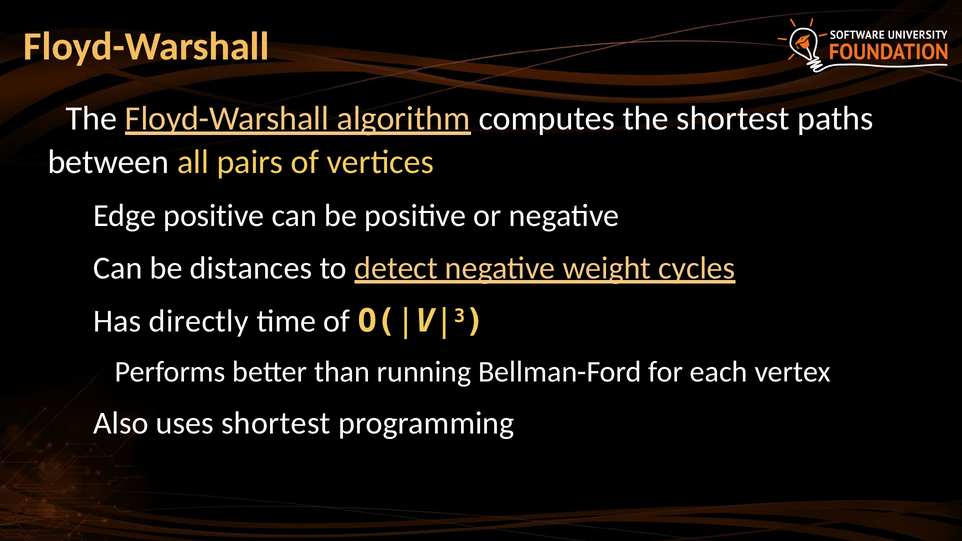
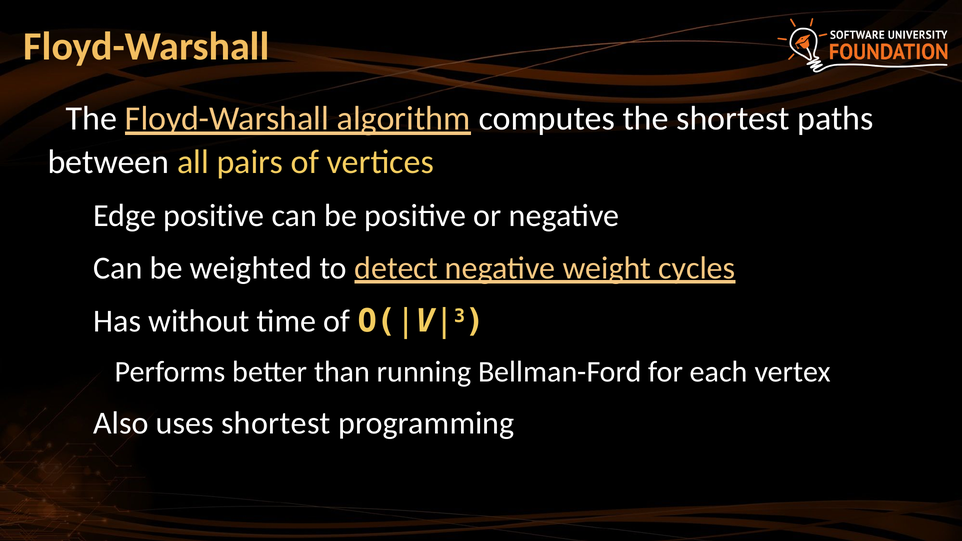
distances: distances -> weighted
directly: directly -> without
